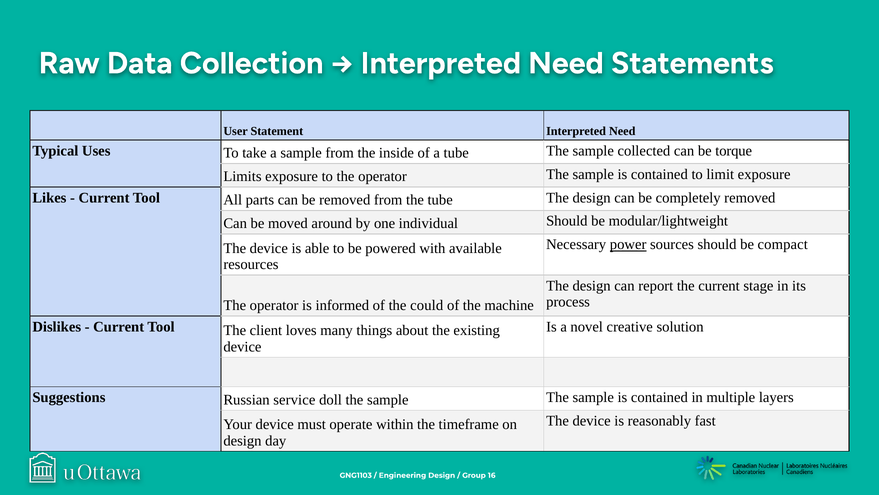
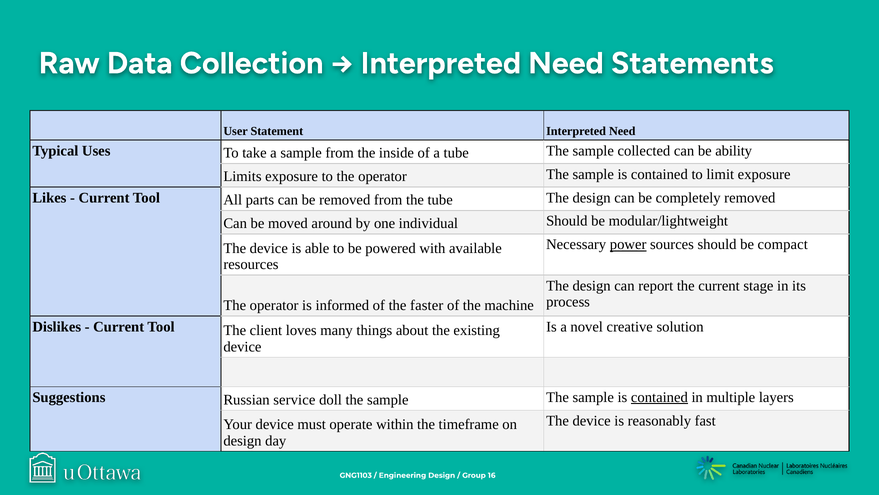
torque: torque -> ability
could: could -> faster
contained at (659, 397) underline: none -> present
